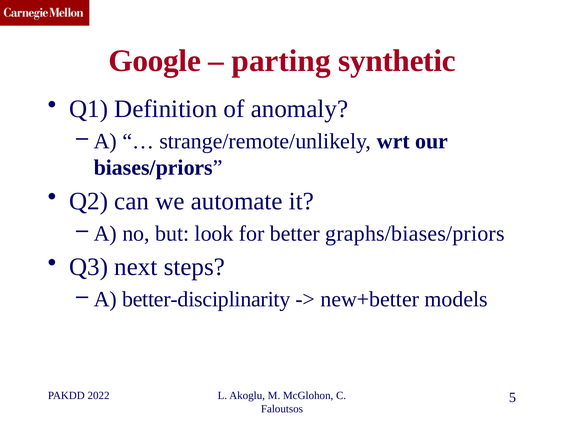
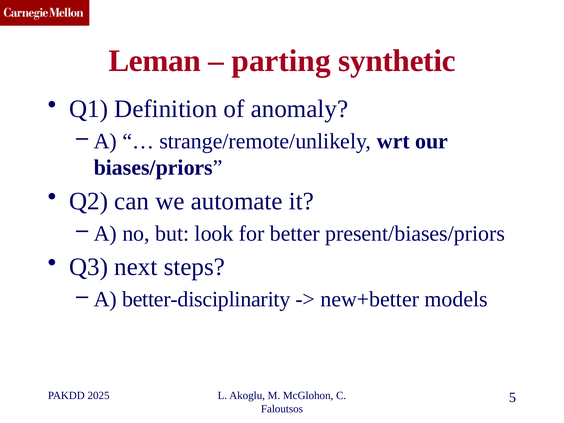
Google: Google -> Leman
graphs/biases/priors: graphs/biases/priors -> present/biases/priors
2022: 2022 -> 2025
